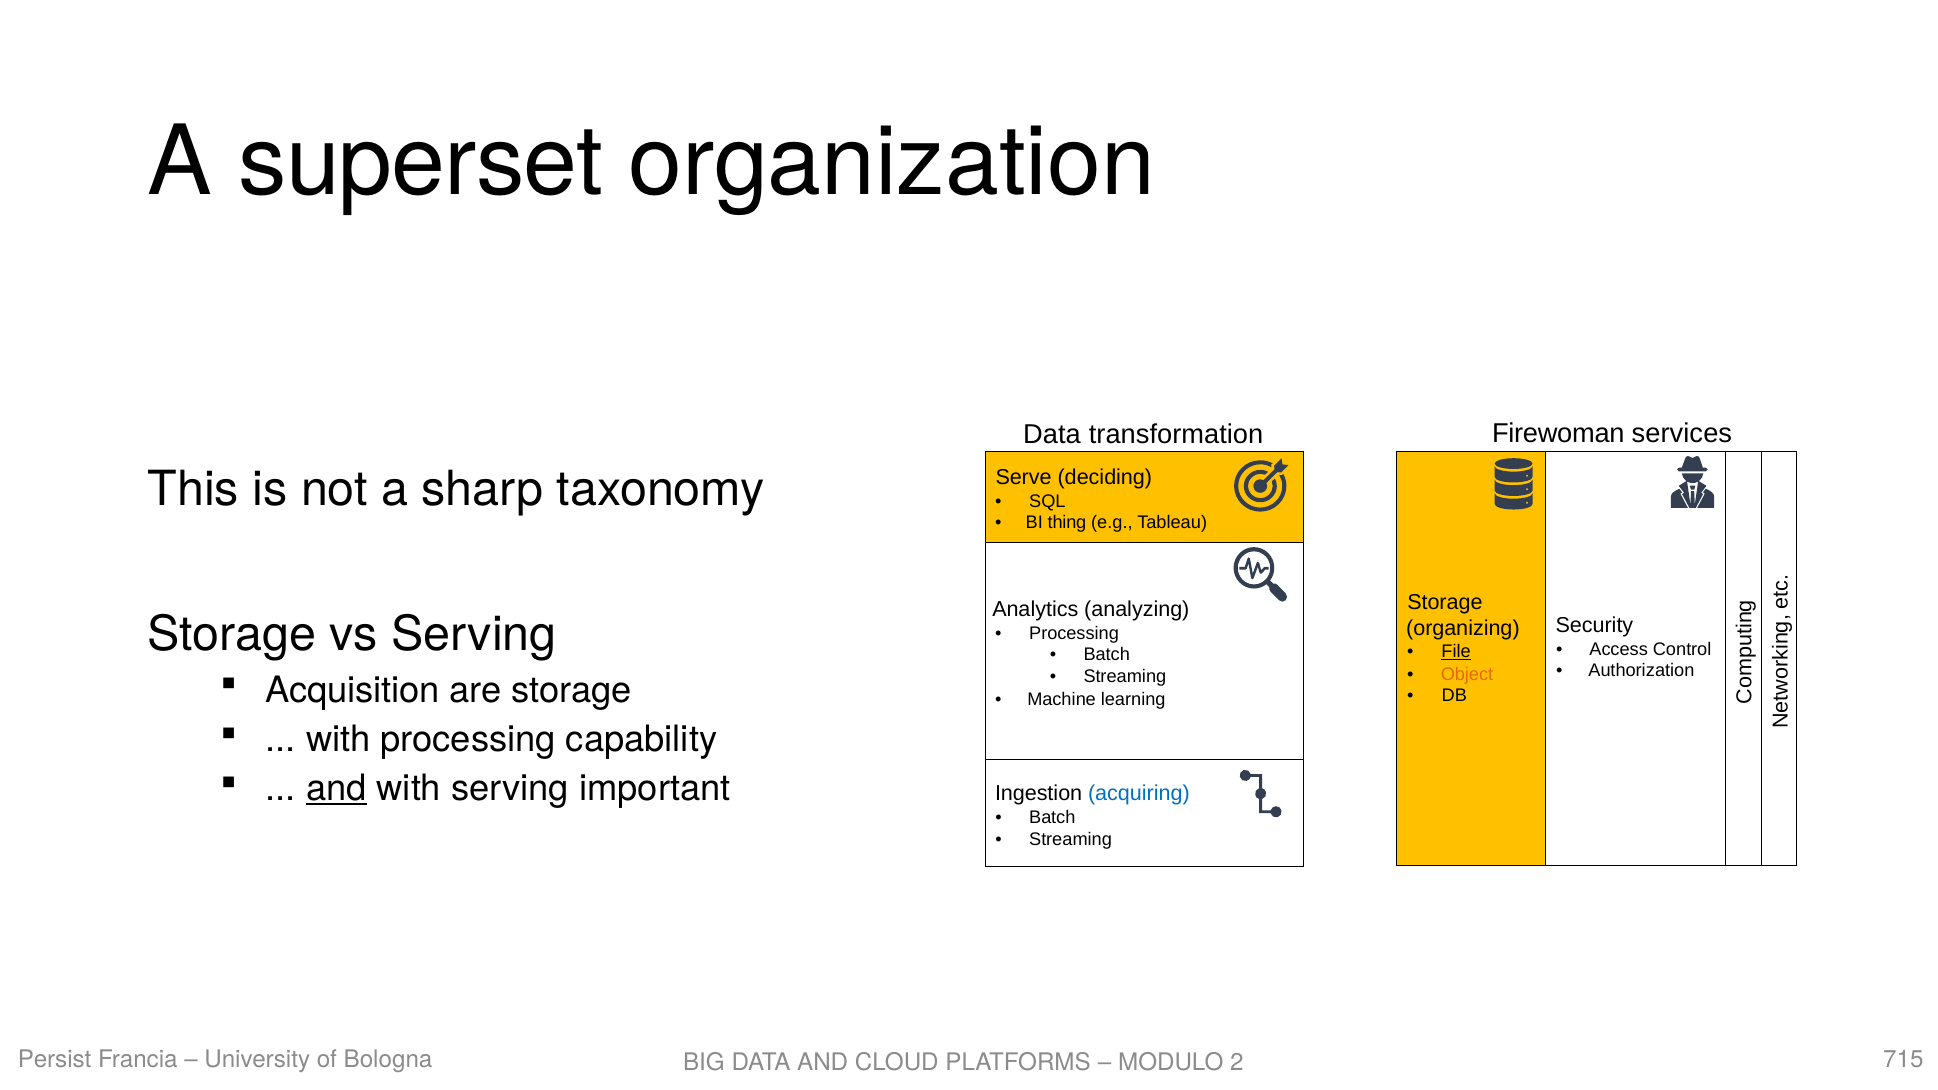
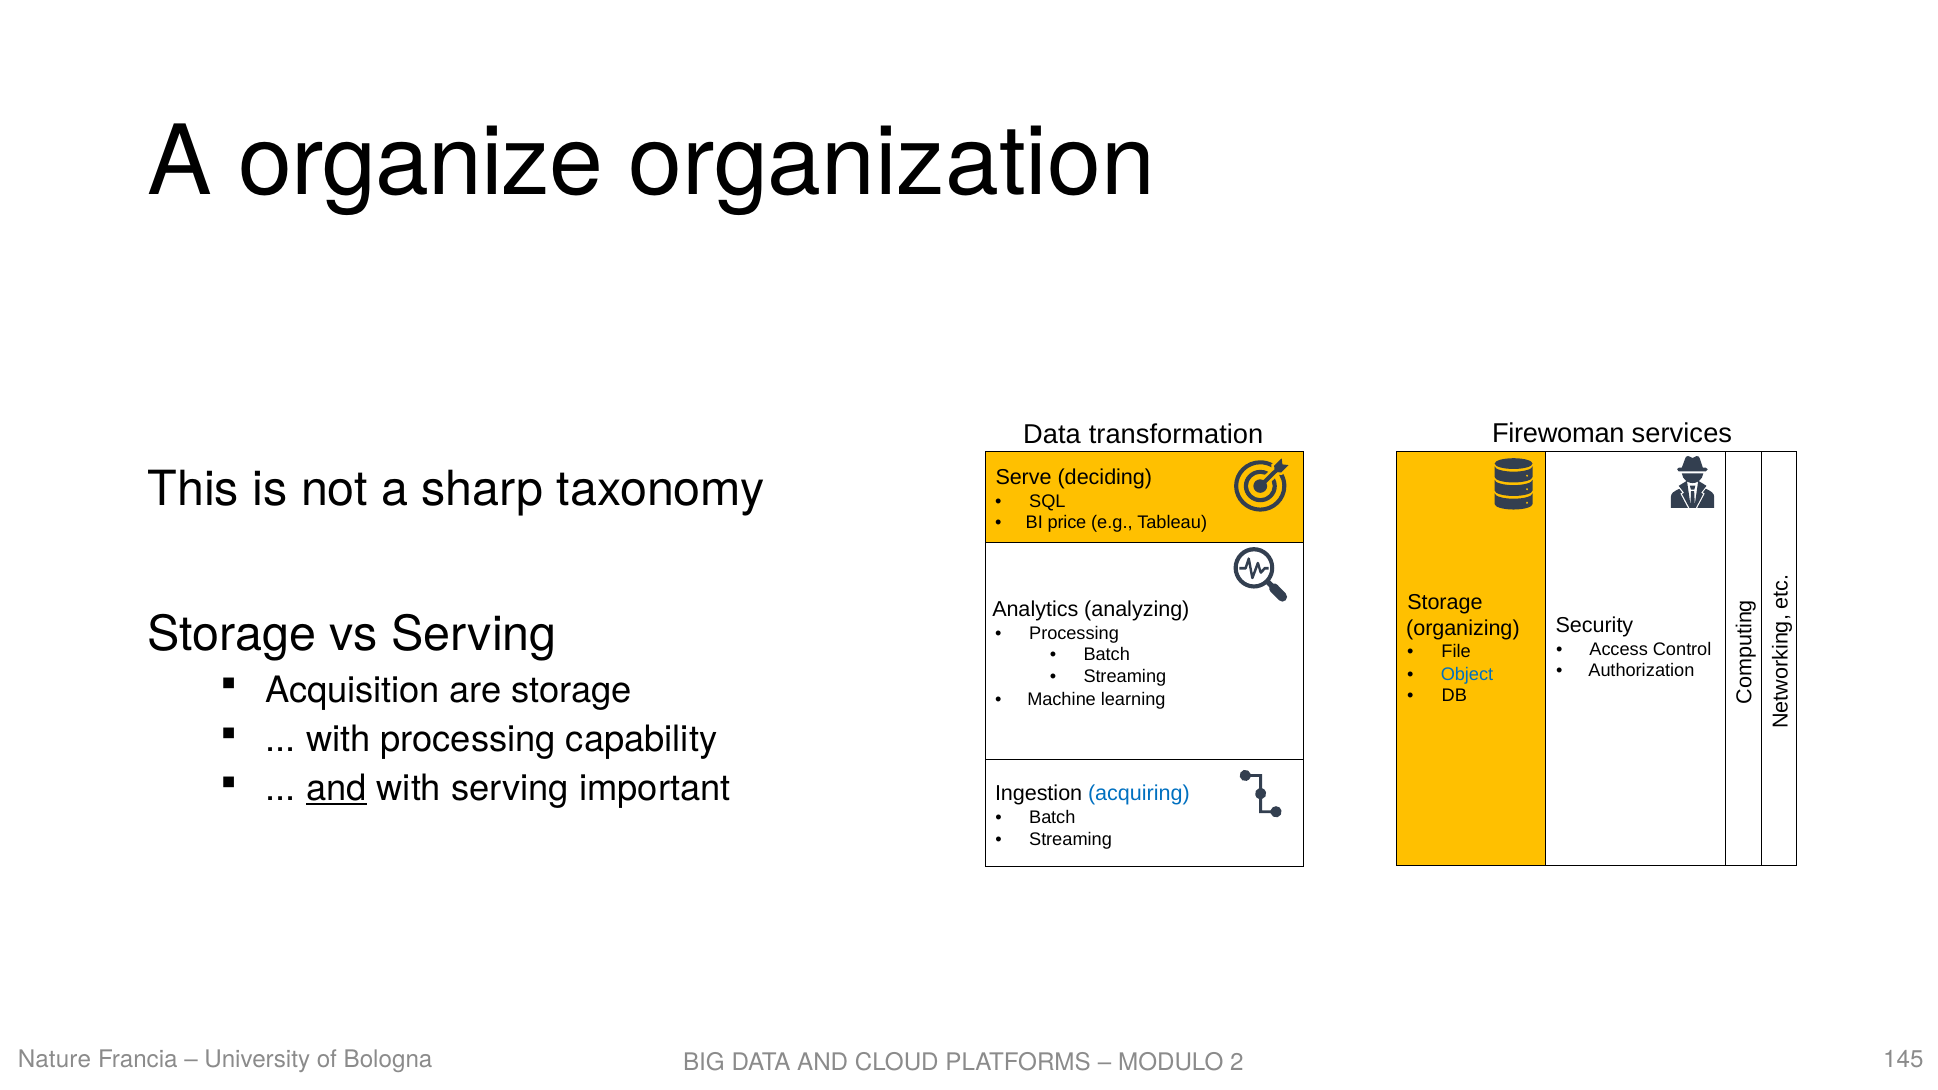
superset: superset -> organize
thing: thing -> price
File underline: present -> none
Object colour: orange -> blue
Persist: Persist -> Nature
715: 715 -> 145
